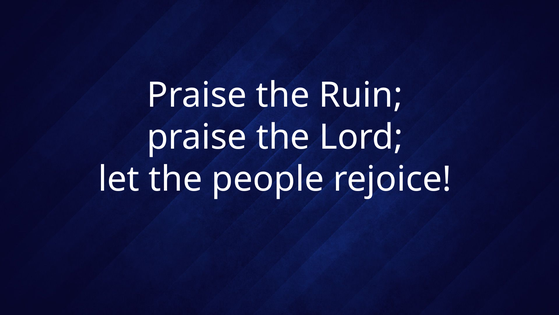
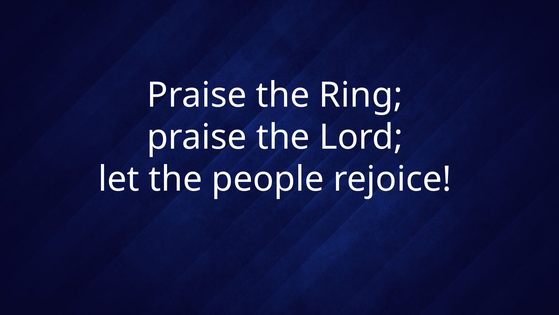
Ruin: Ruin -> Ring
